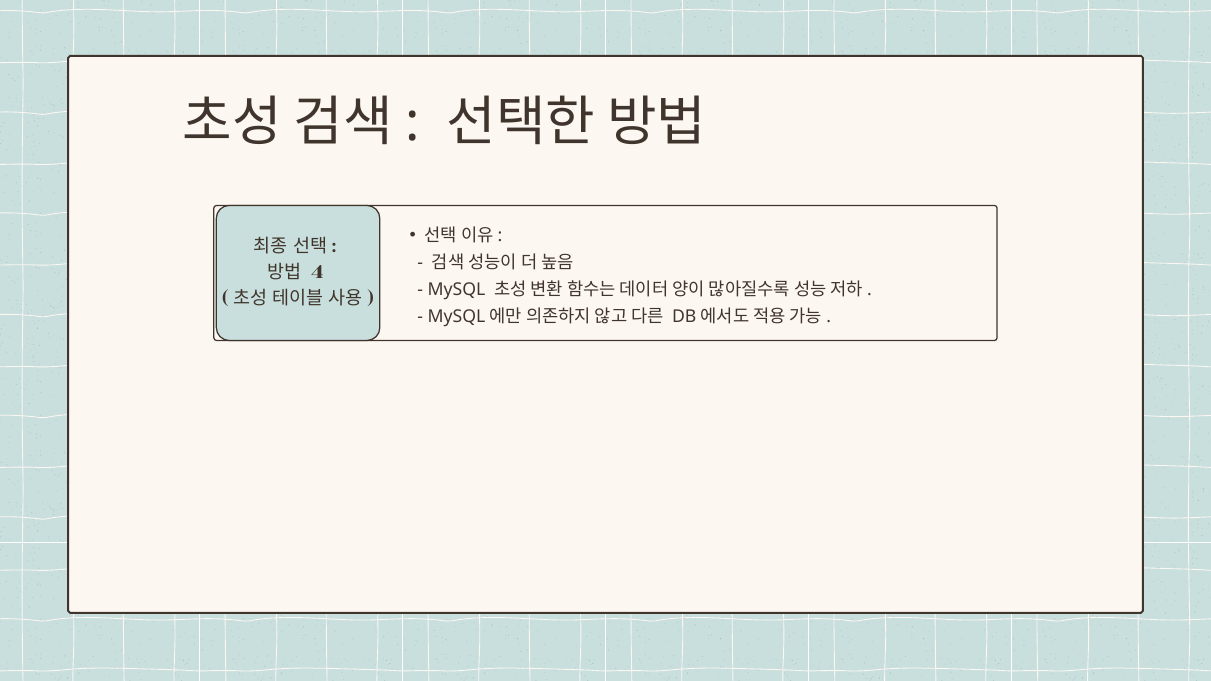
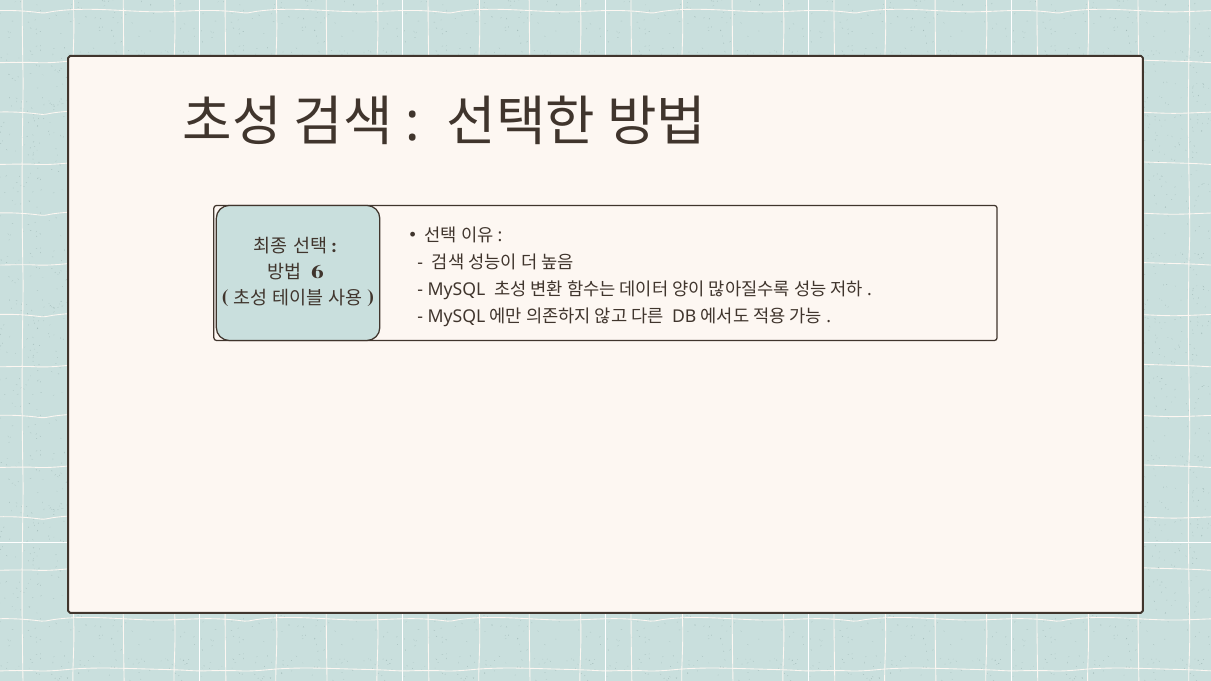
4: 4 -> 6
